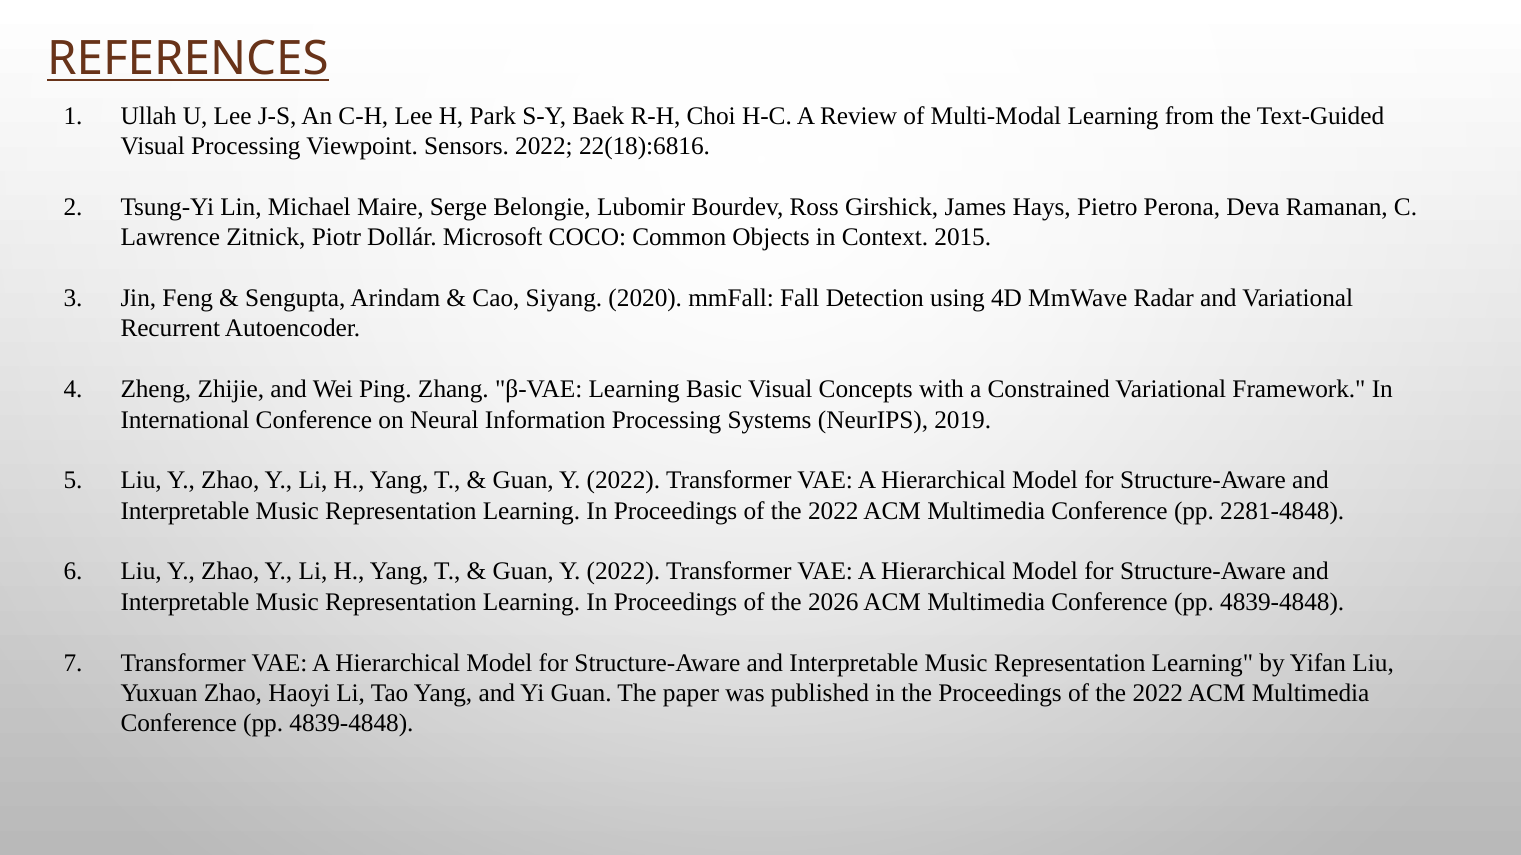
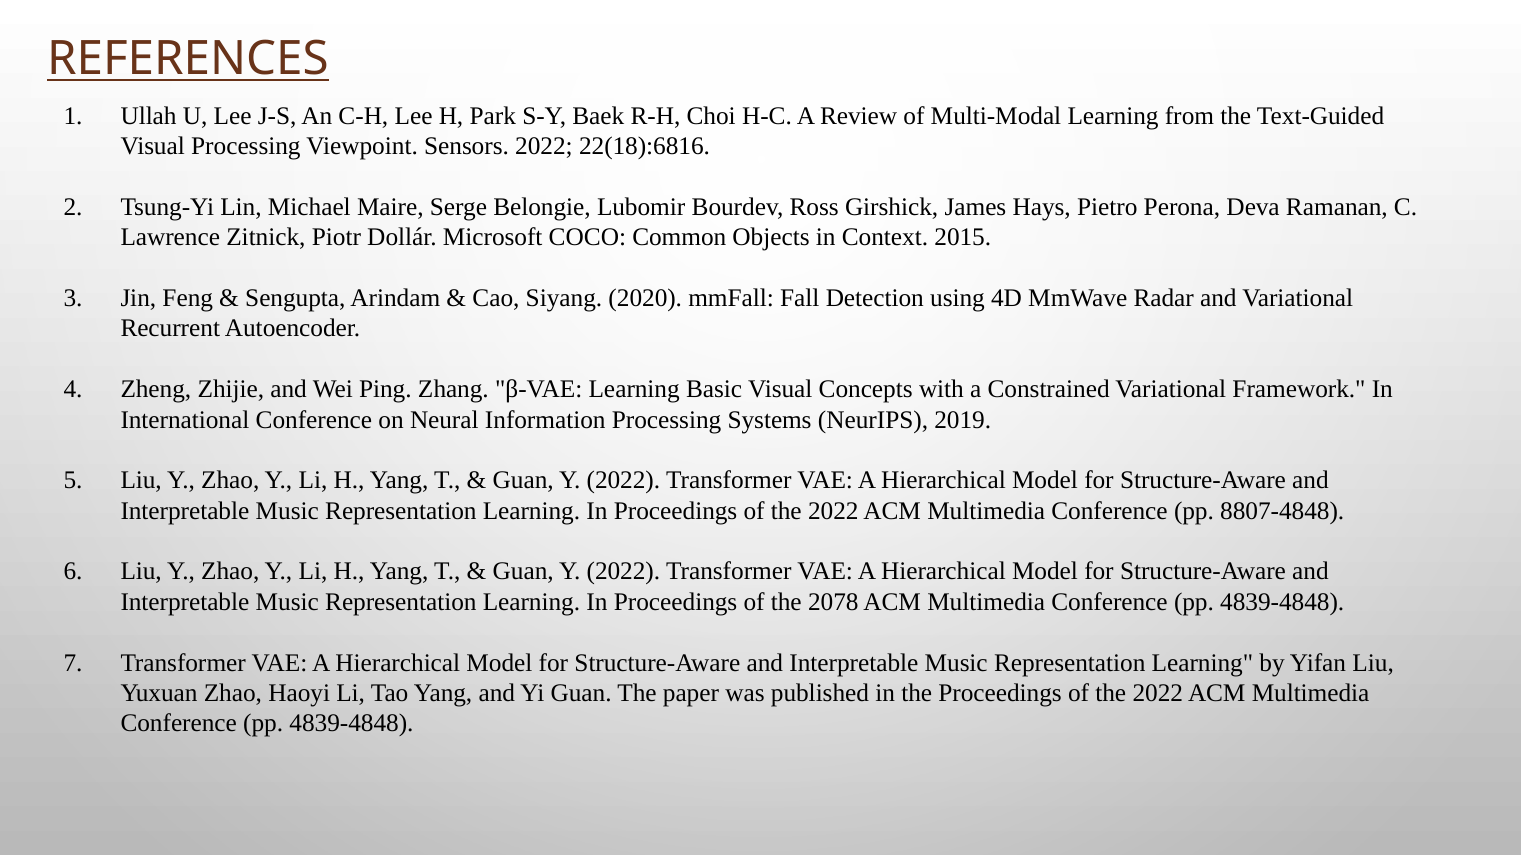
2281-4848: 2281-4848 -> 8807-4848
2026: 2026 -> 2078
